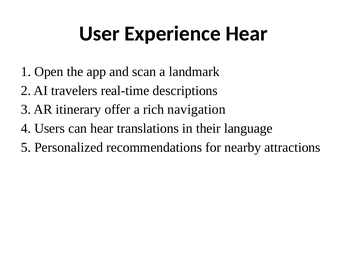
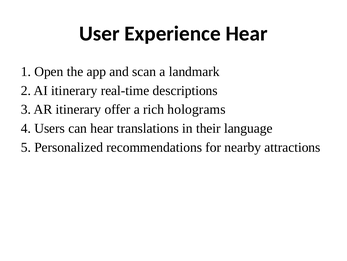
AI travelers: travelers -> itinerary
navigation: navigation -> holograms
